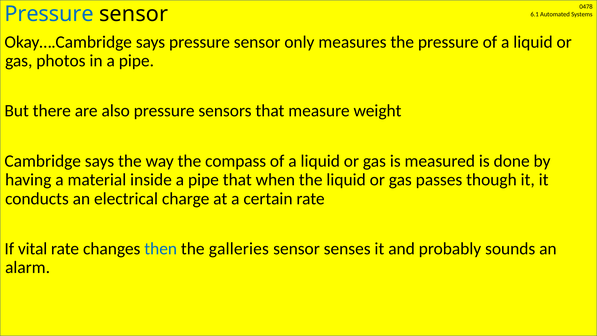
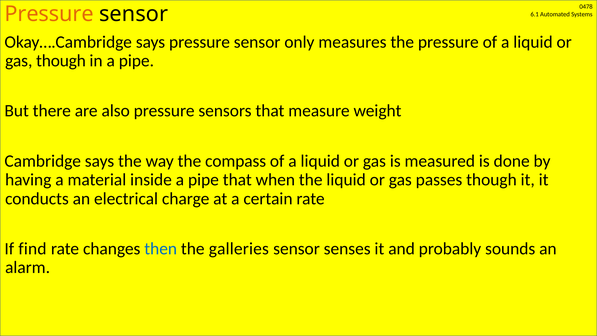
Pressure at (49, 14) colour: blue -> orange
gas photos: photos -> though
vital: vital -> find
